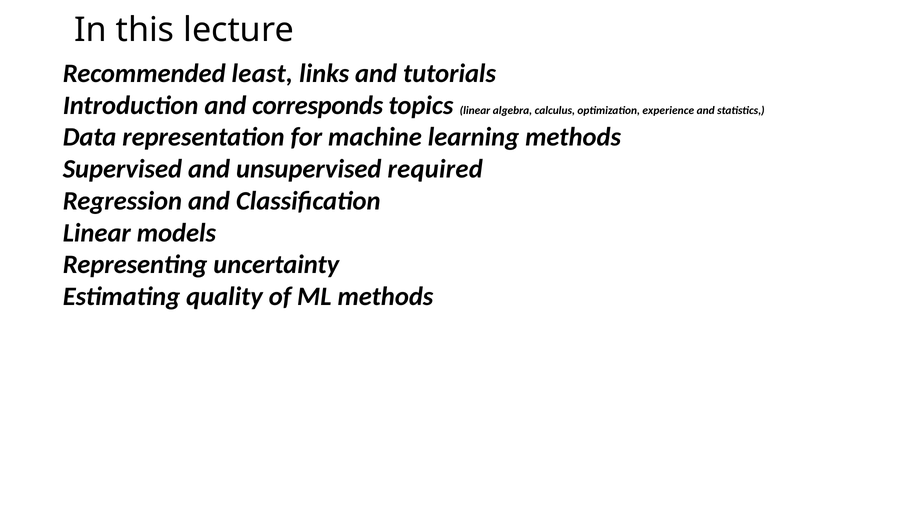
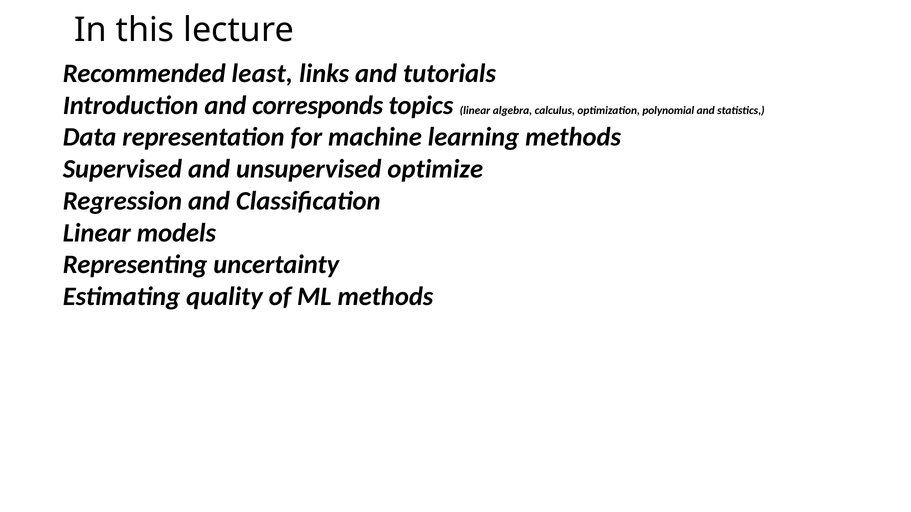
experience: experience -> polynomial
required: required -> optimize
